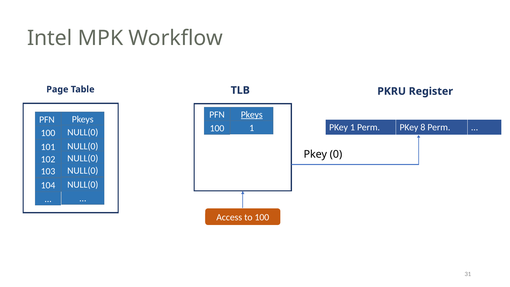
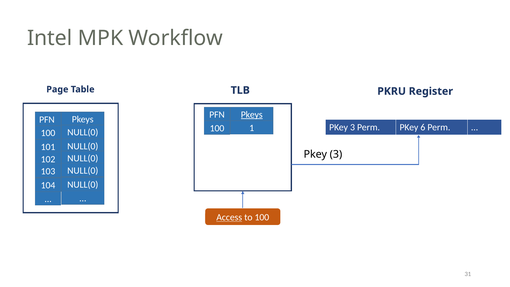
1 at (353, 127): 1 -> 3
8: 8 -> 6
0 at (336, 154): 0 -> 3
Access underline: none -> present
